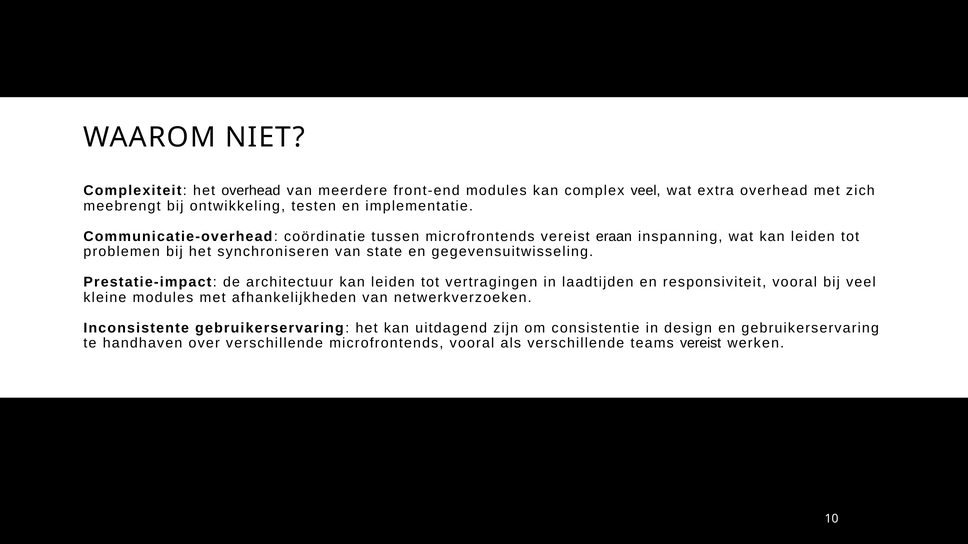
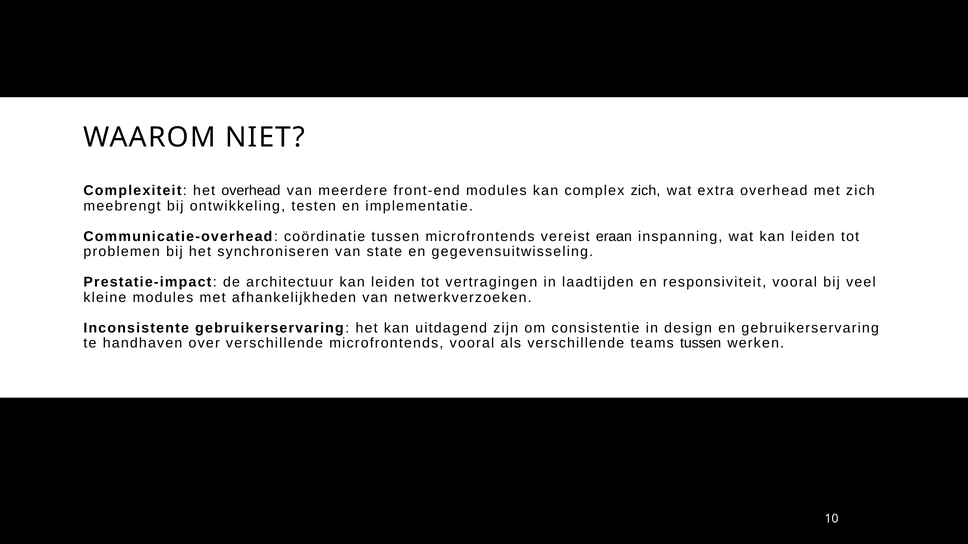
complex veel: veel -> zich
teams vereist: vereist -> tussen
